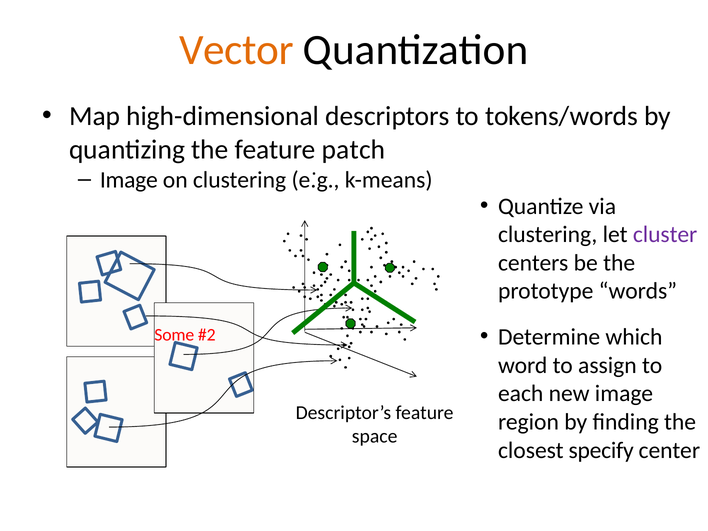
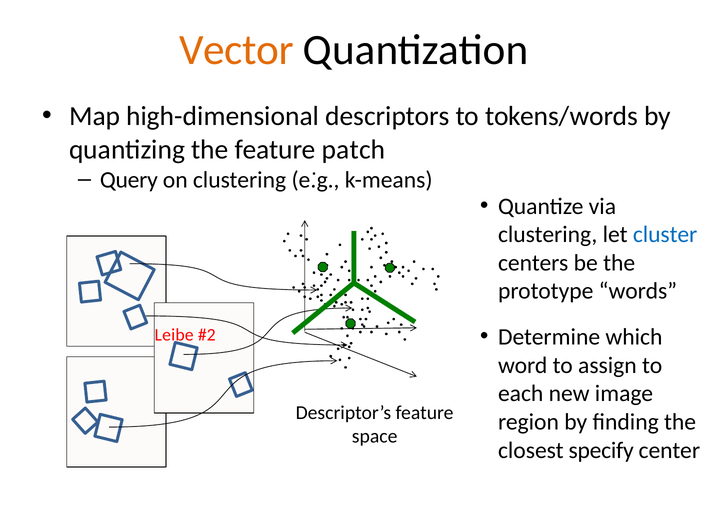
Image at (129, 180): Image -> Query
cluster colour: purple -> blue
Some: Some -> Leibe
